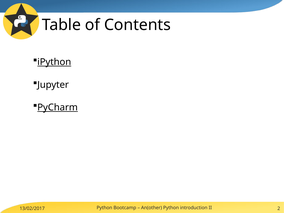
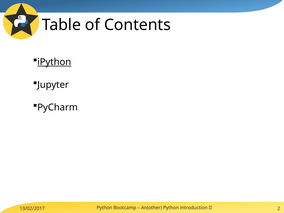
PyCharm underline: present -> none
